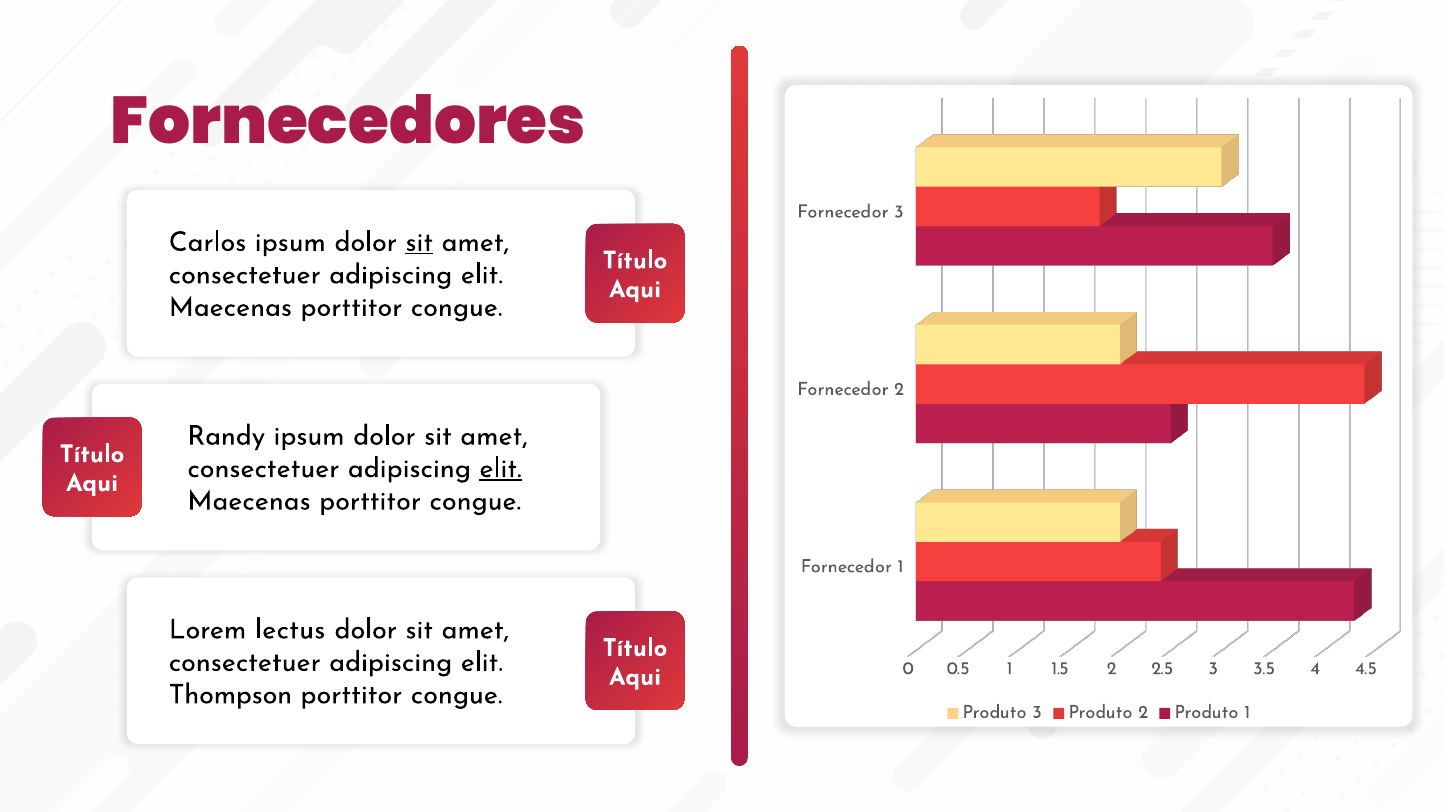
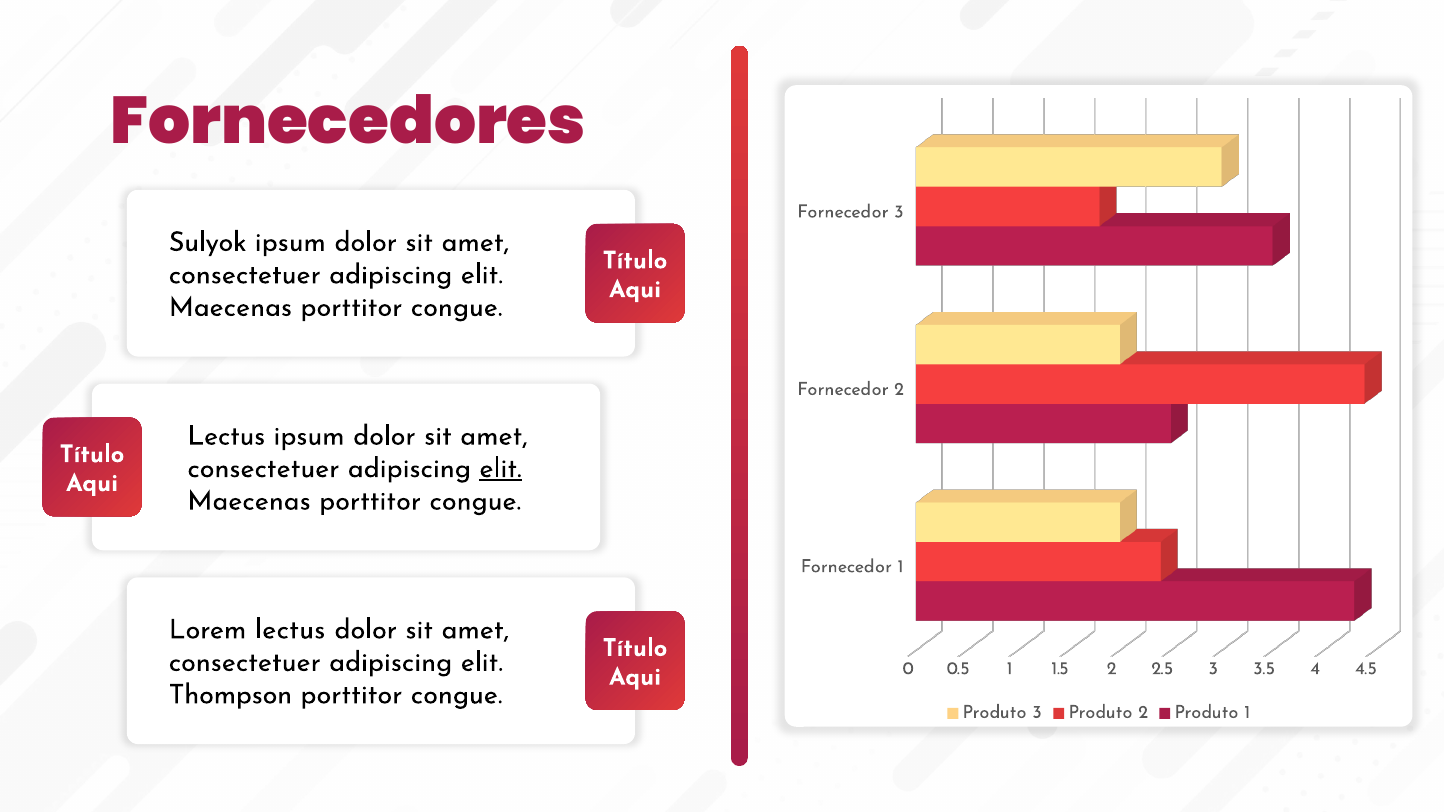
Carlos: Carlos -> Sulyok
sit at (419, 242) underline: present -> none
Randy at (226, 436): Randy -> Lectus
